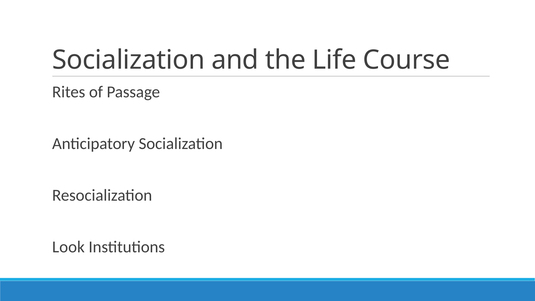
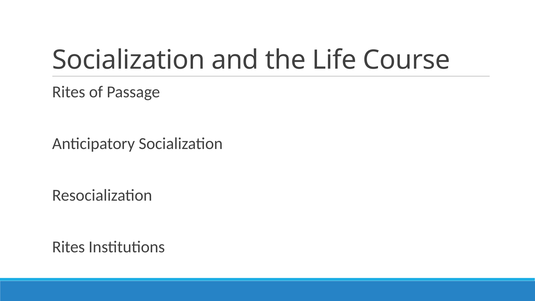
Look at (68, 247): Look -> Rites
